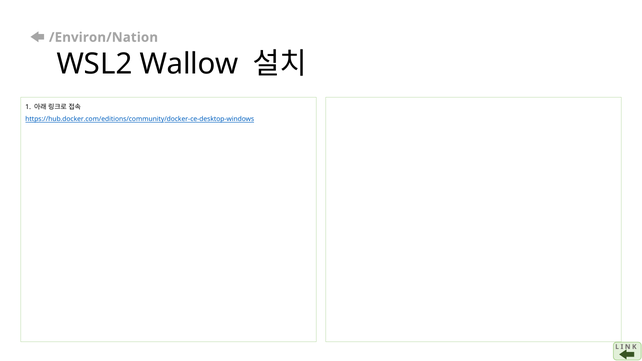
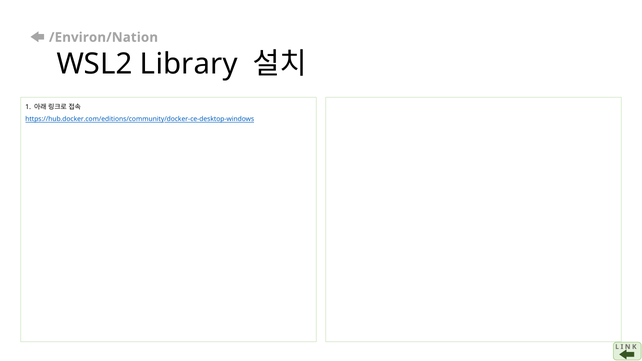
Wallow: Wallow -> Library
